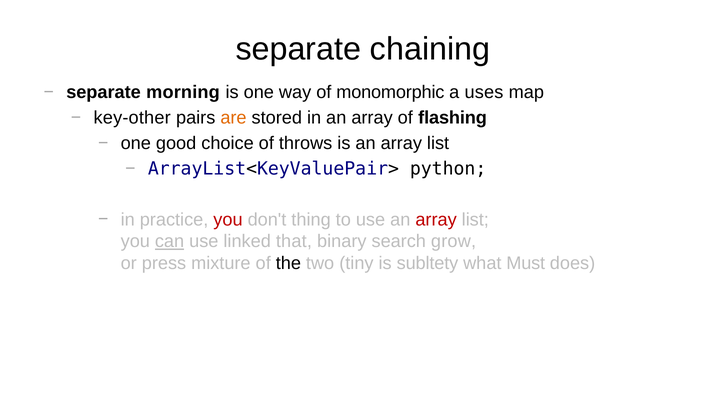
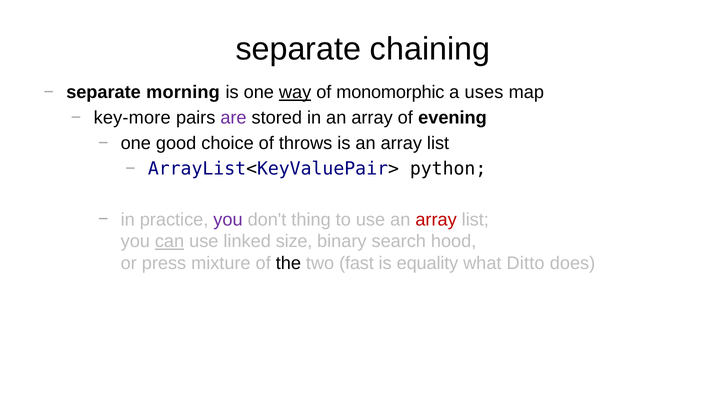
way underline: none -> present
key-other: key-other -> key-more
are colour: orange -> purple
flashing: flashing -> evening
you at (228, 219) colour: red -> purple
that: that -> size
grow: grow -> hood
tiny: tiny -> fast
subltety: subltety -> equality
Must: Must -> Ditto
